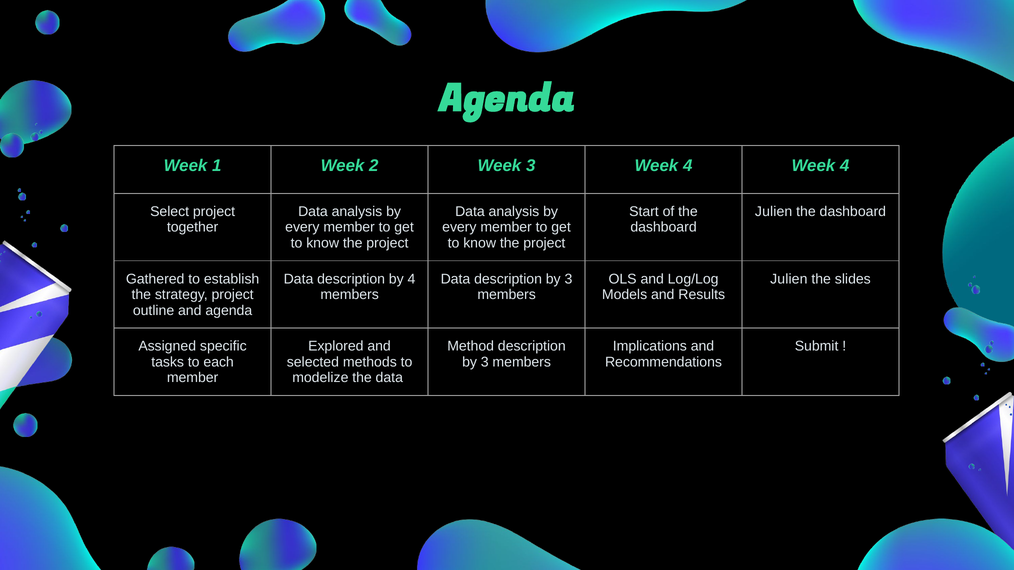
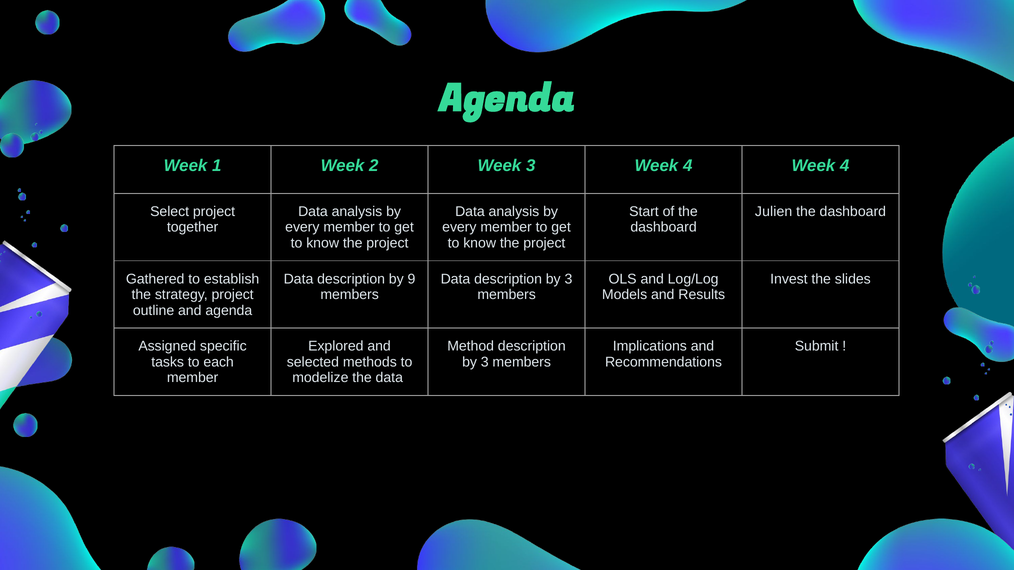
by 4: 4 -> 9
Julien at (789, 279): Julien -> Invest
